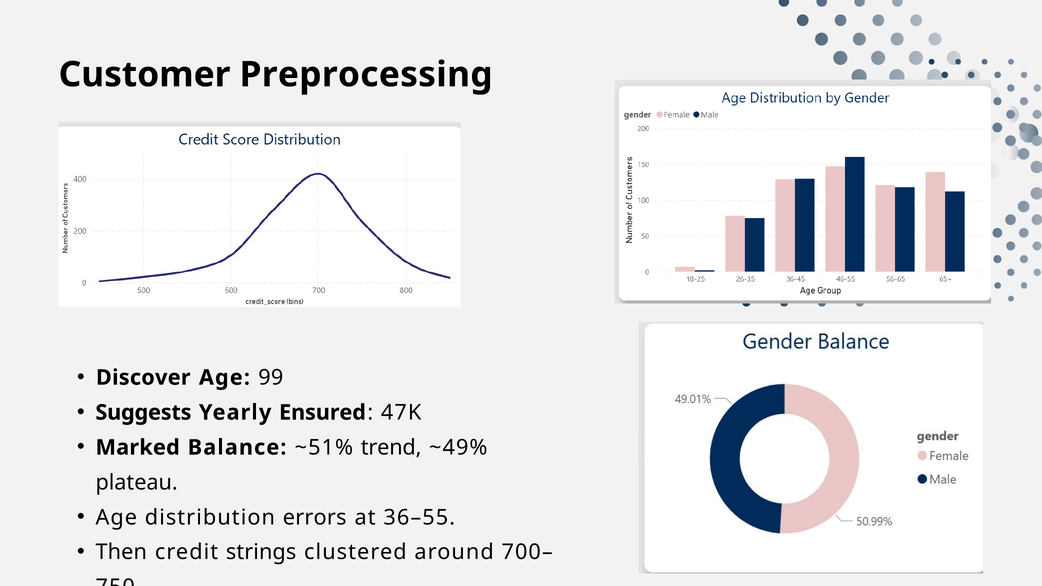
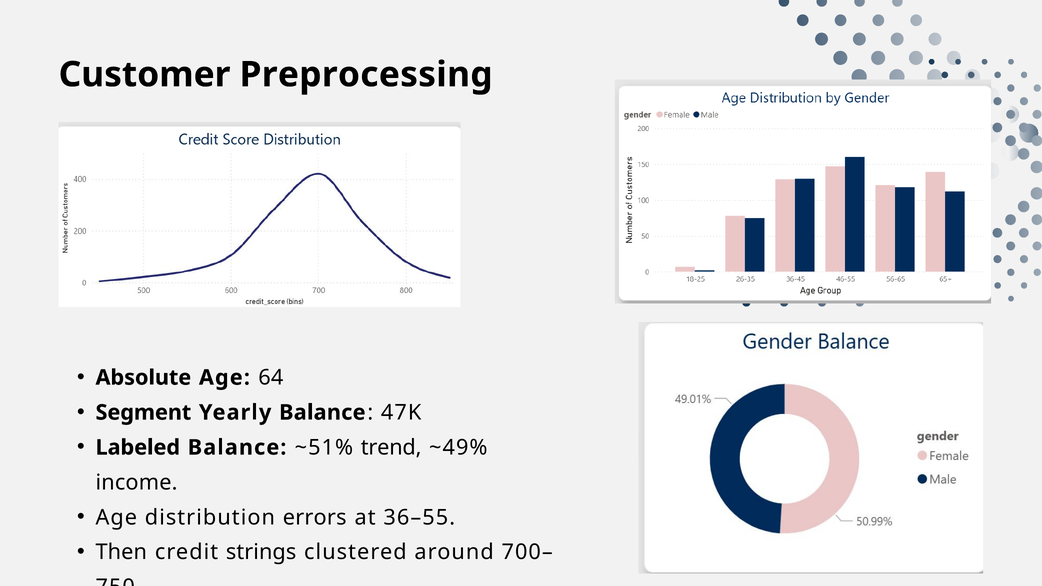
Discover: Discover -> Absolute
99: 99 -> 64
Suggests: Suggests -> Segment
Yearly Ensured: Ensured -> Balance
Marked: Marked -> Labeled
plateau: plateau -> income
